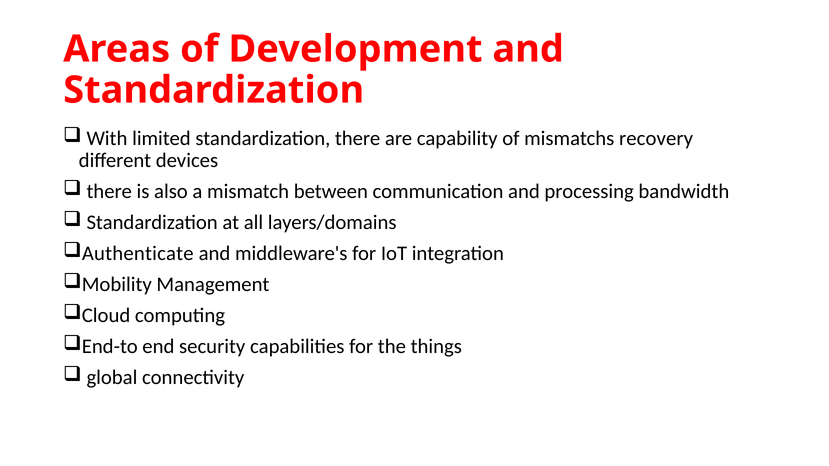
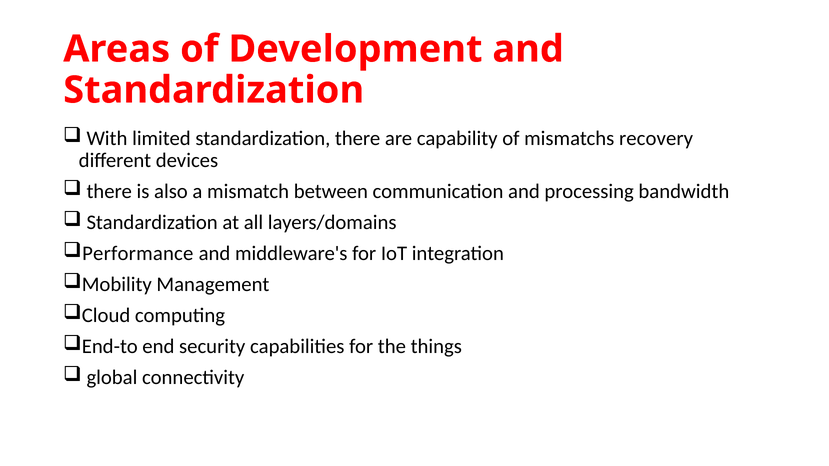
Authenticate: Authenticate -> Performance
